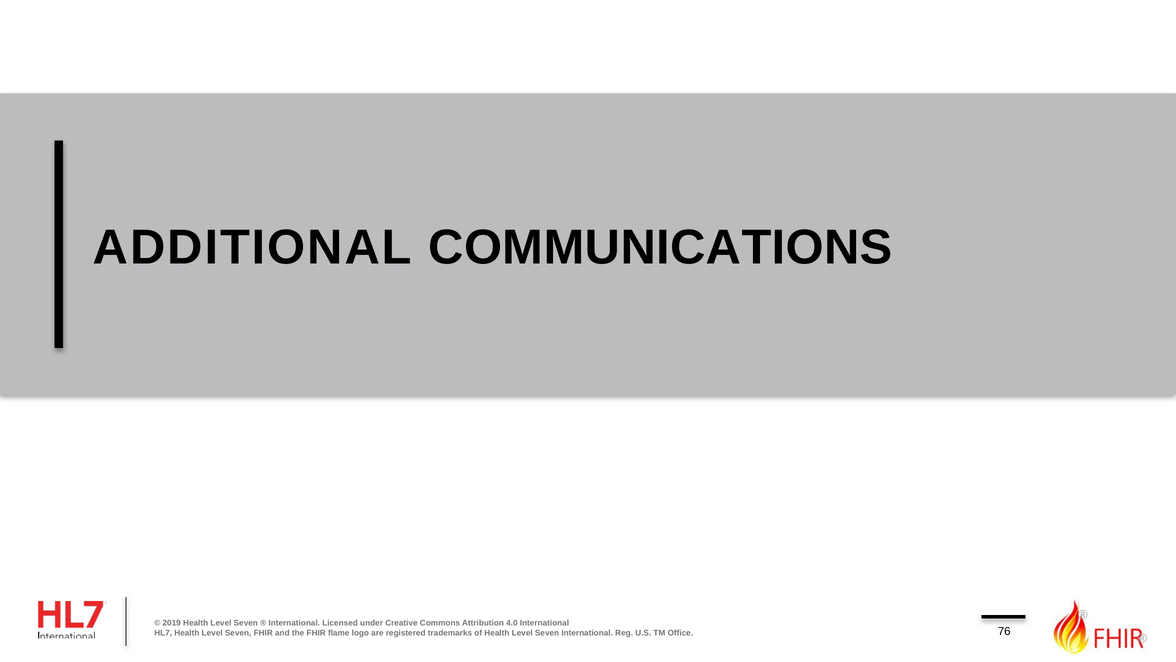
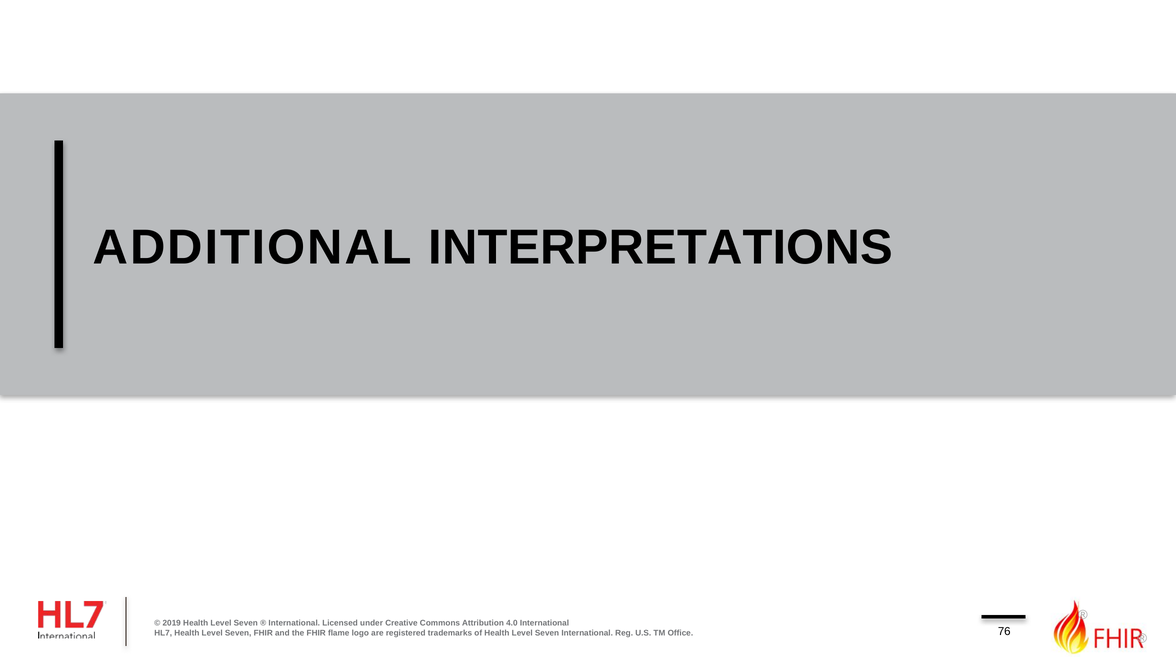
COMMUNICATIONS: COMMUNICATIONS -> INTERPRETATIONS
